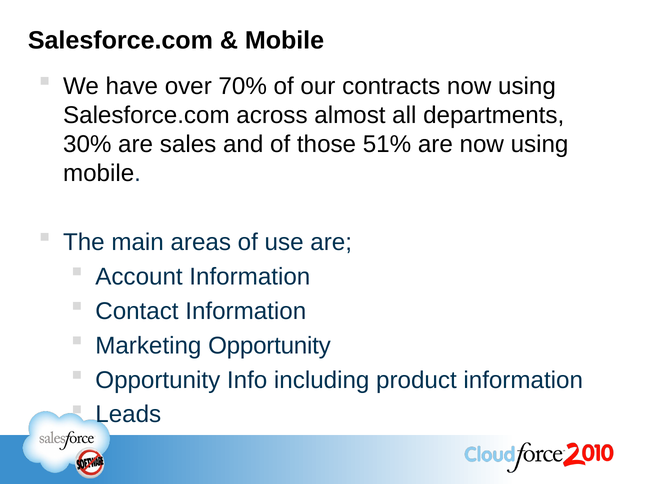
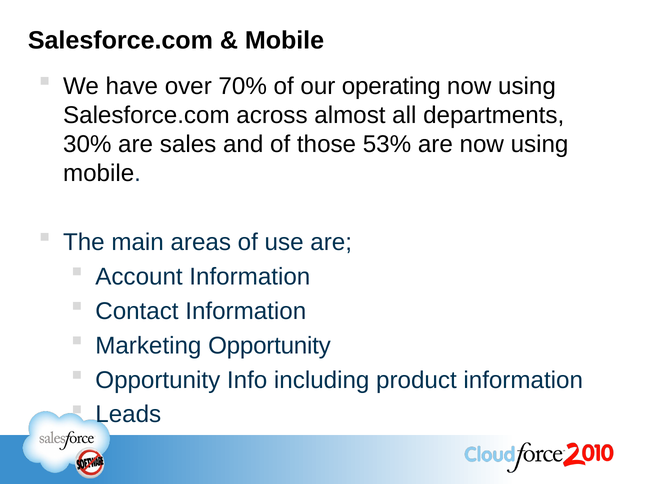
contracts: contracts -> operating
51%: 51% -> 53%
